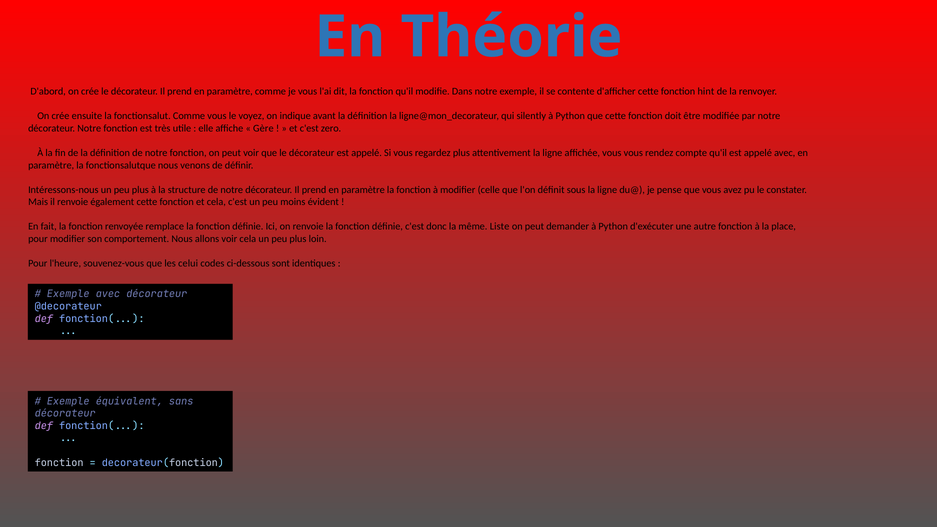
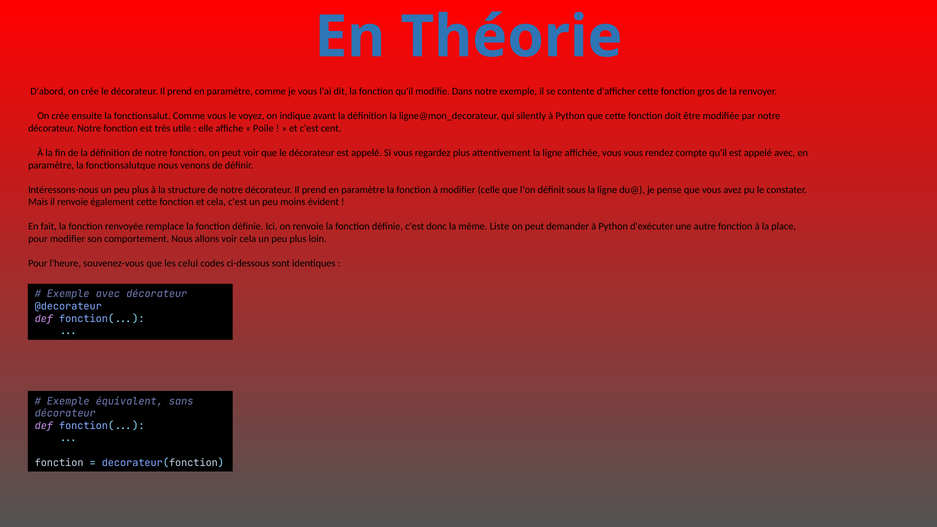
hint: hint -> gros
Gère: Gère -> Poile
zero: zero -> cent
